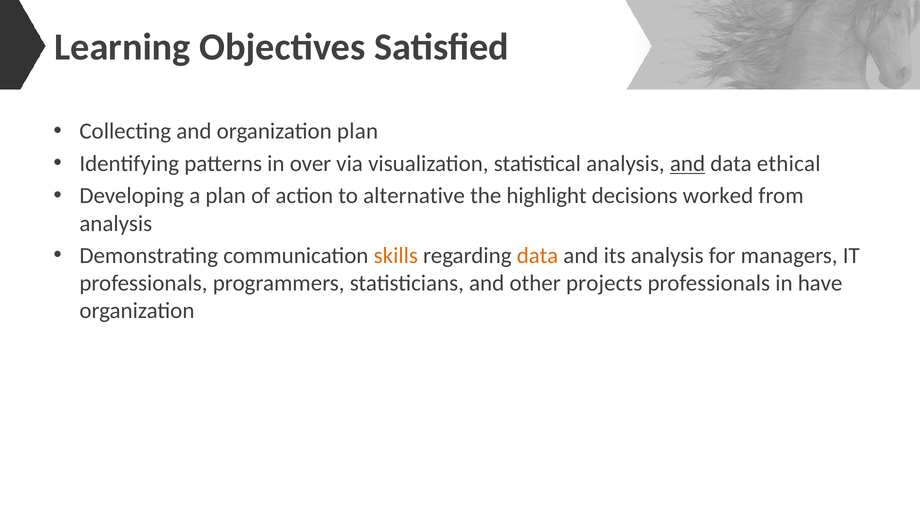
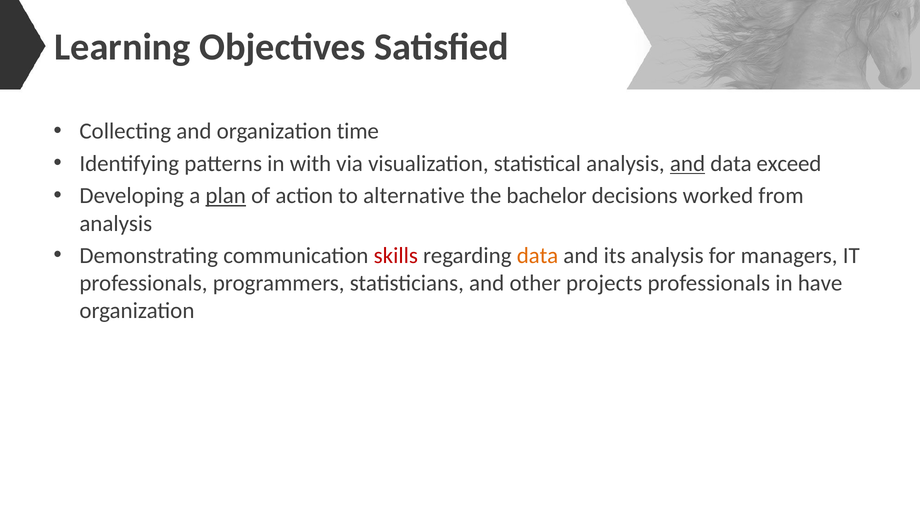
organization plan: plan -> time
over: over -> with
ethical: ethical -> exceed
plan at (226, 196) underline: none -> present
highlight: highlight -> bachelor
skills colour: orange -> red
